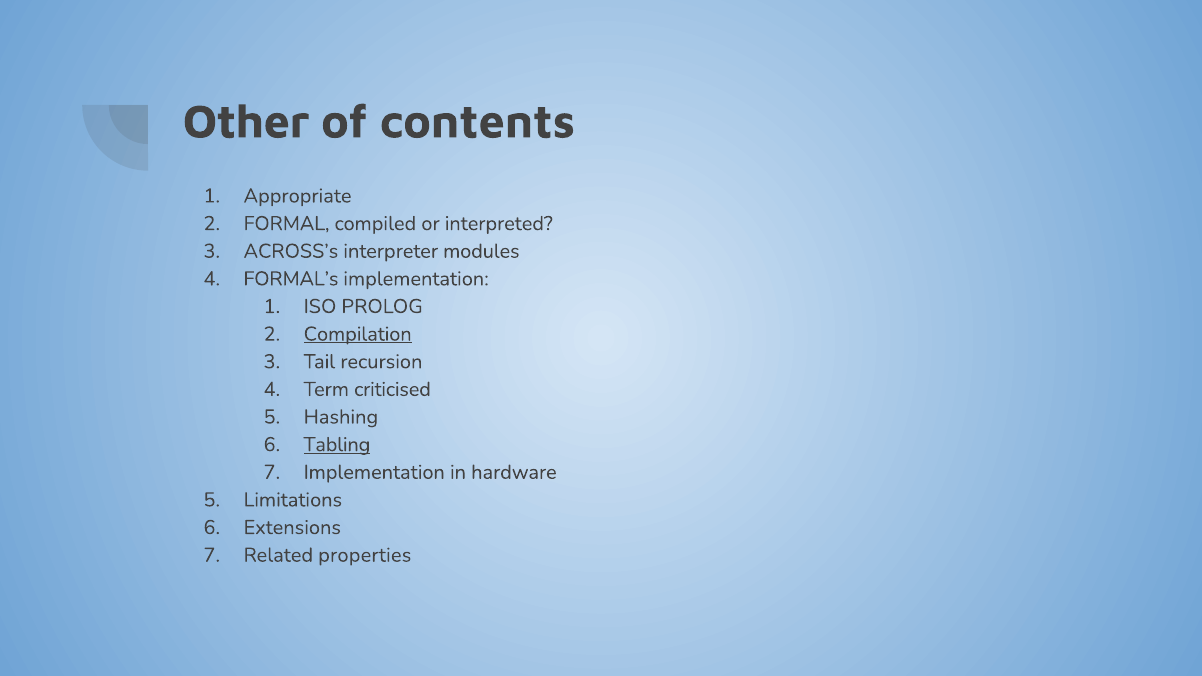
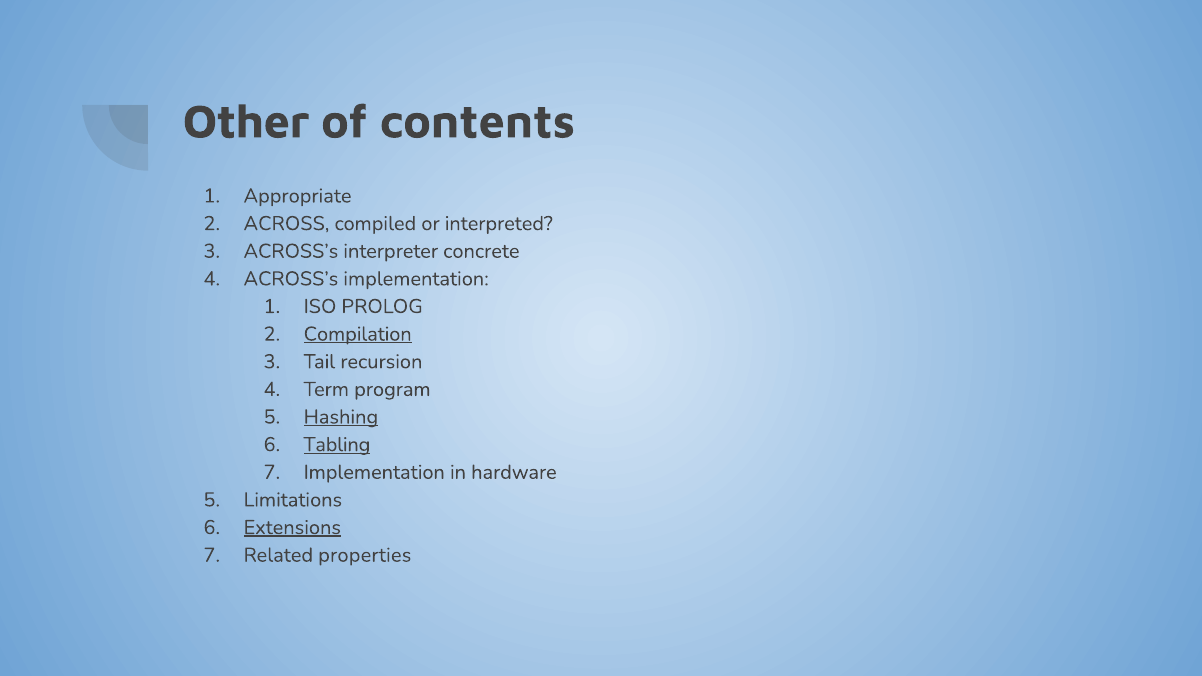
FORMAL: FORMAL -> ACROSS
modules: modules -> concrete
FORMAL’s at (291, 279): FORMAL’s -> ACROSS’s
criticised: criticised -> program
Hashing underline: none -> present
Extensions underline: none -> present
